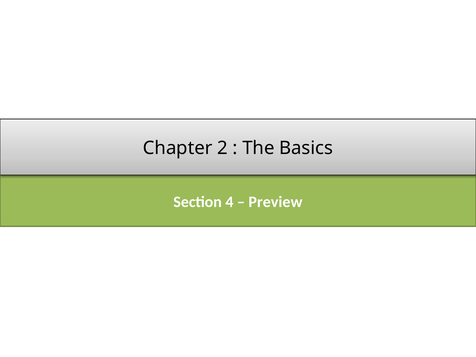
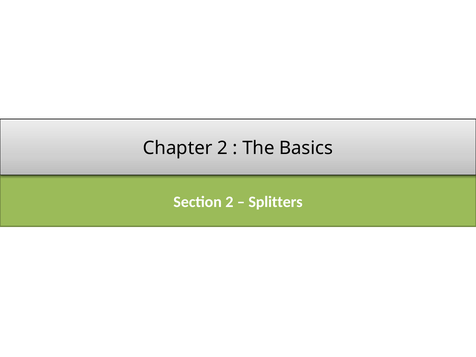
Section 4: 4 -> 2
Preview: Preview -> Splitters
